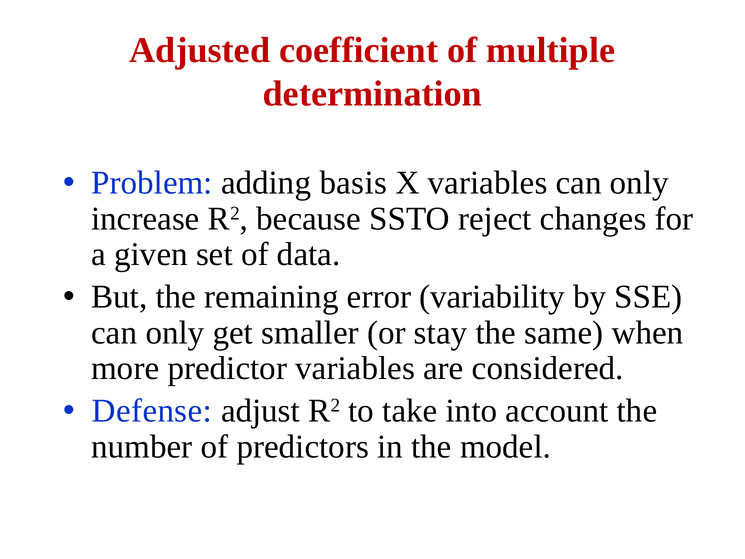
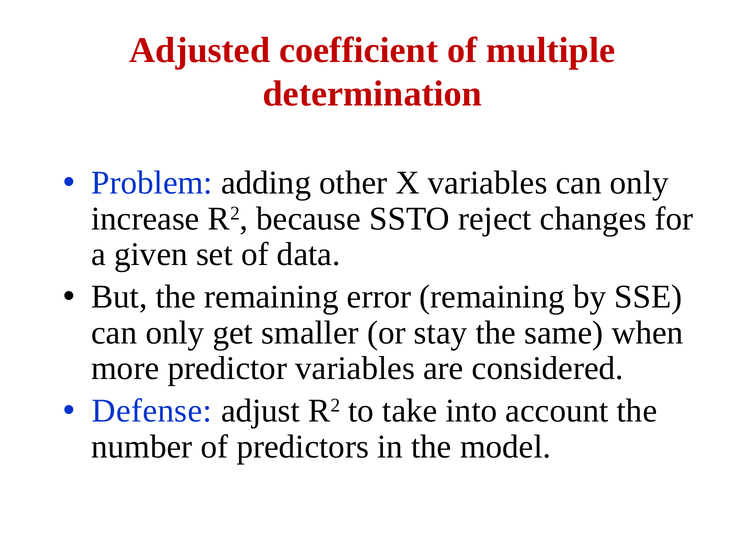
basis: basis -> other
error variability: variability -> remaining
